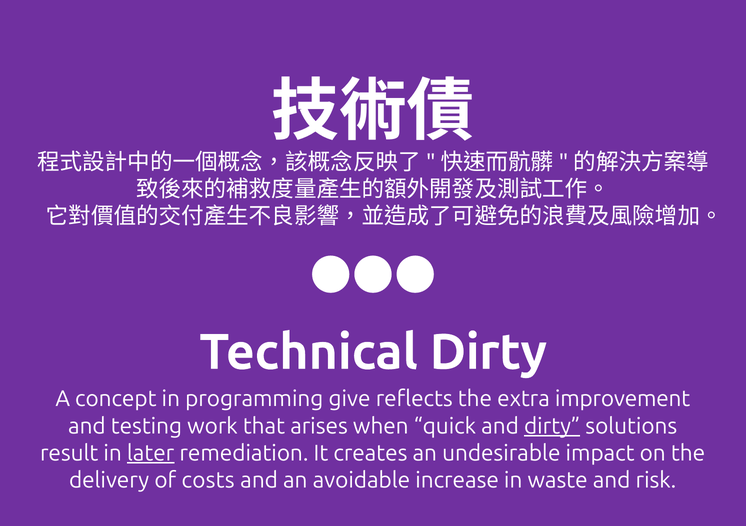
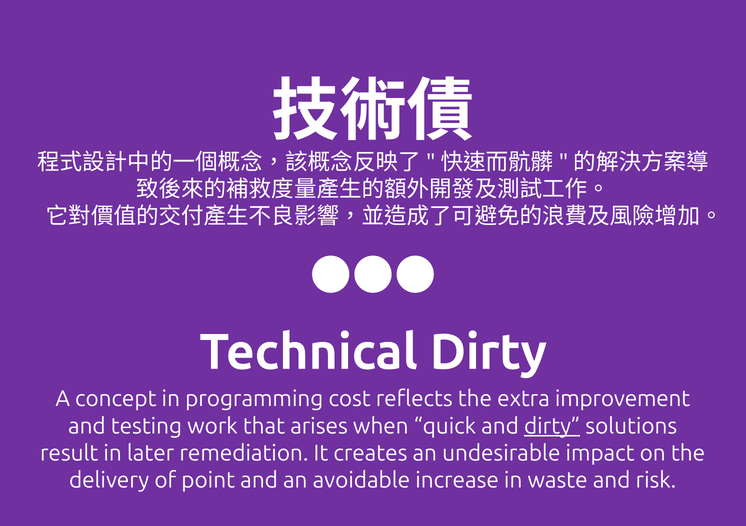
give: give -> cost
later underline: present -> none
costs: costs -> point
